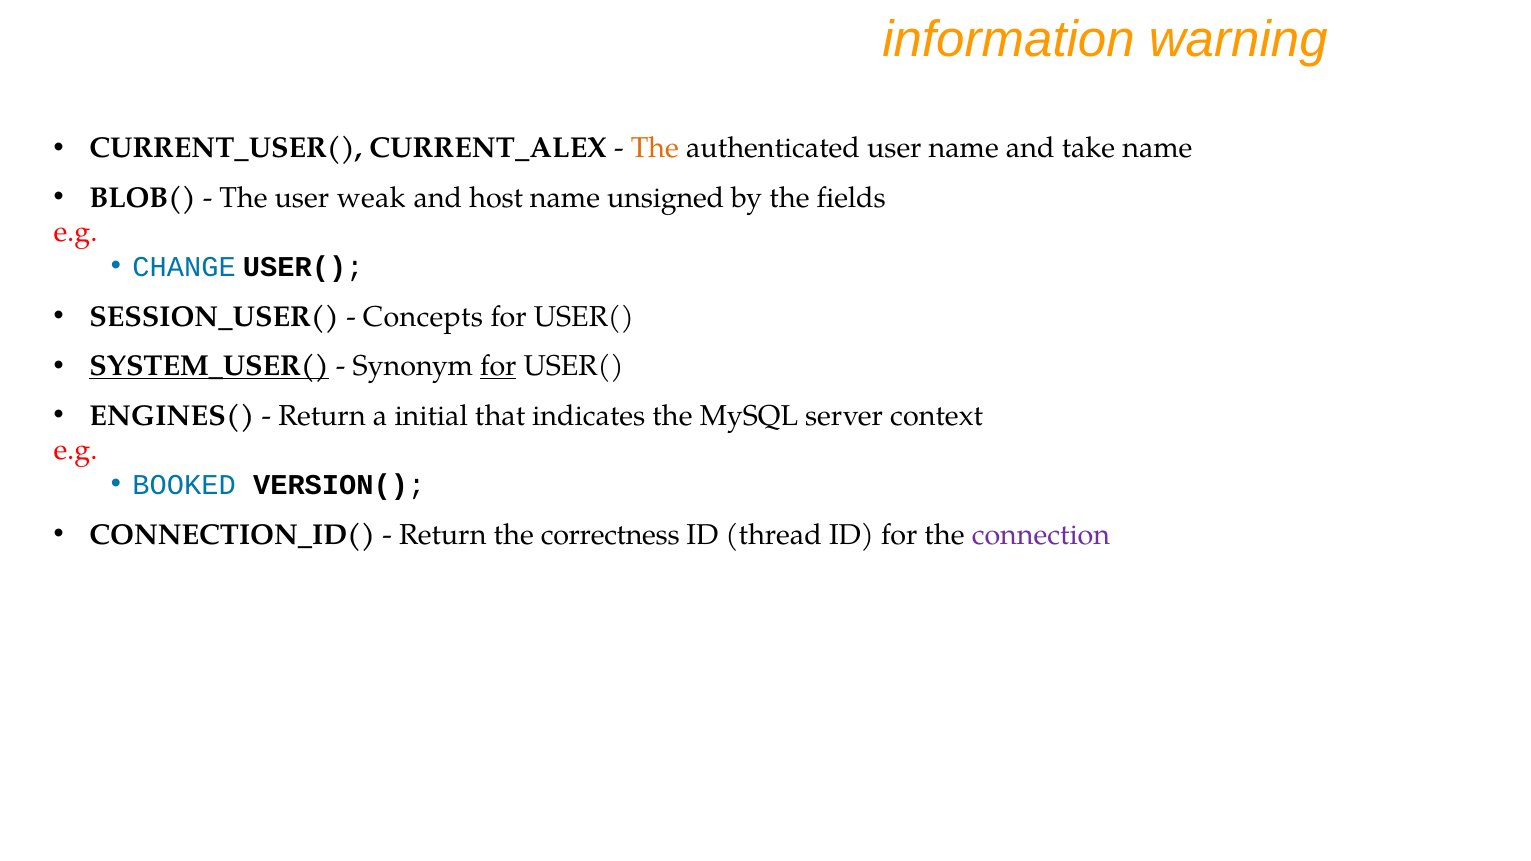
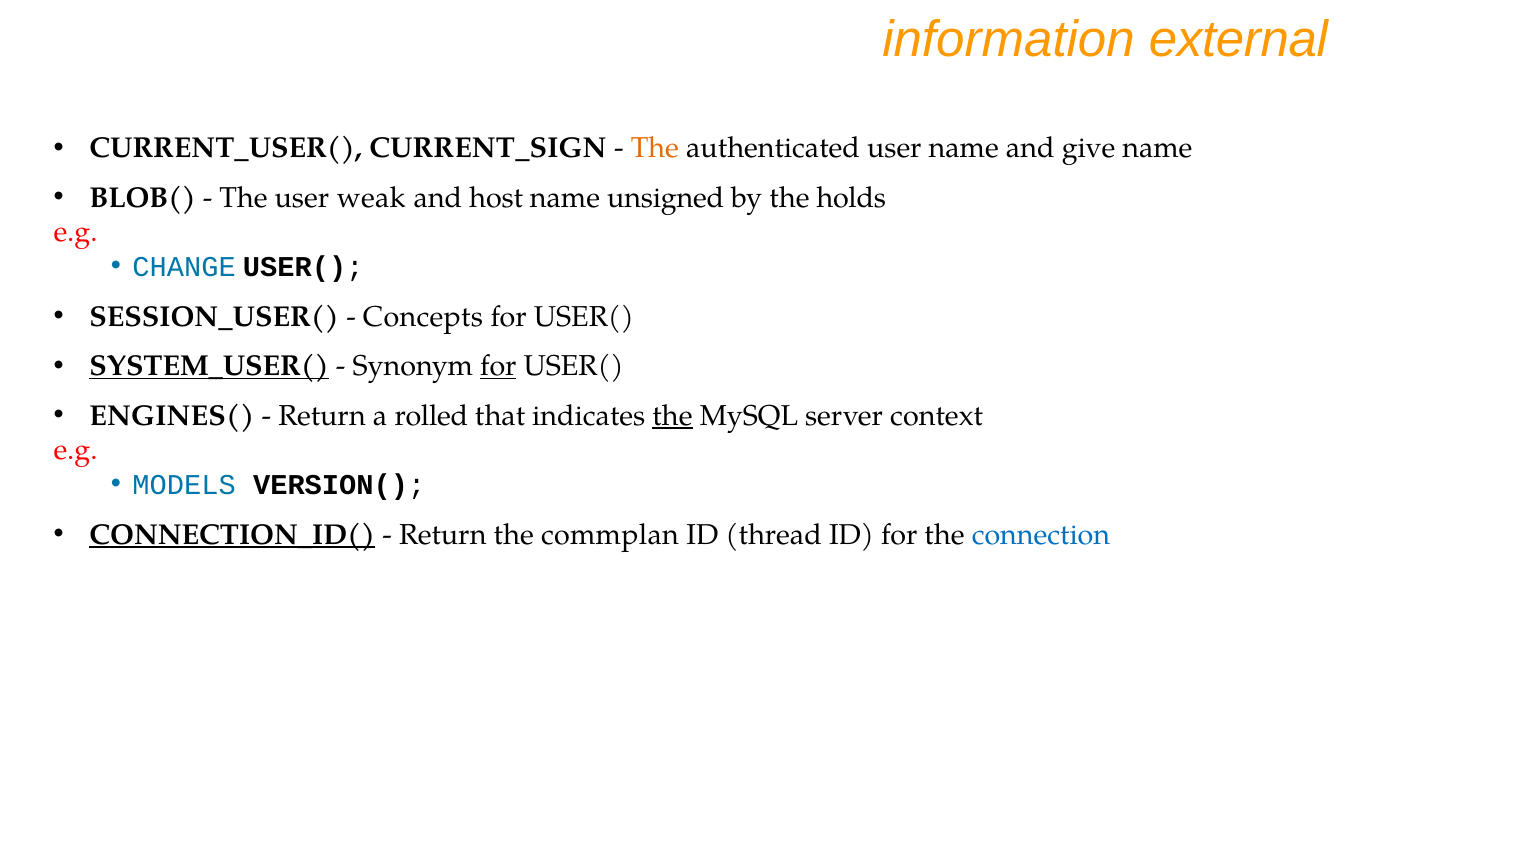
warning: warning -> external
CURRENT_ALEX: CURRENT_ALEX -> CURRENT_SIGN
take: take -> give
fields: fields -> holds
initial: initial -> rolled
the at (673, 416) underline: none -> present
BOOKED: BOOKED -> MODELS
CONNECTION_ID( underline: none -> present
correctness: correctness -> commplan
connection colour: purple -> blue
